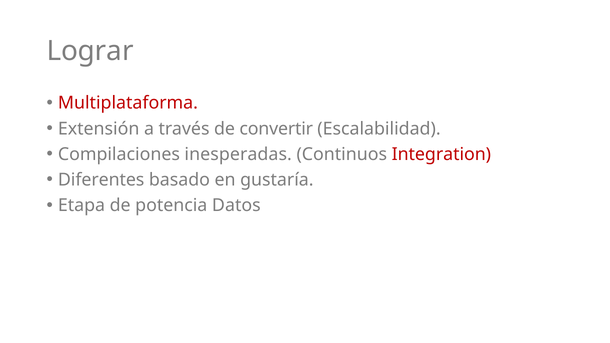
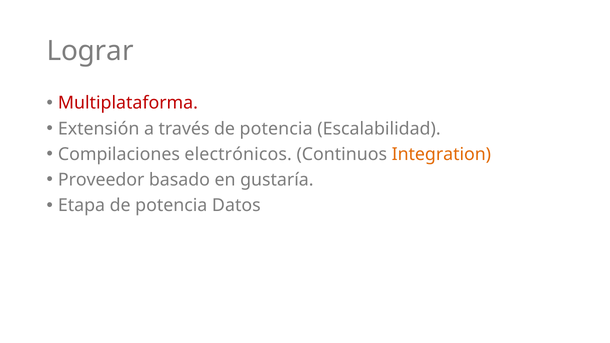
través de convertir: convertir -> potencia
inesperadas: inesperadas -> electrónicos
Integration colour: red -> orange
Diferentes: Diferentes -> Proveedor
